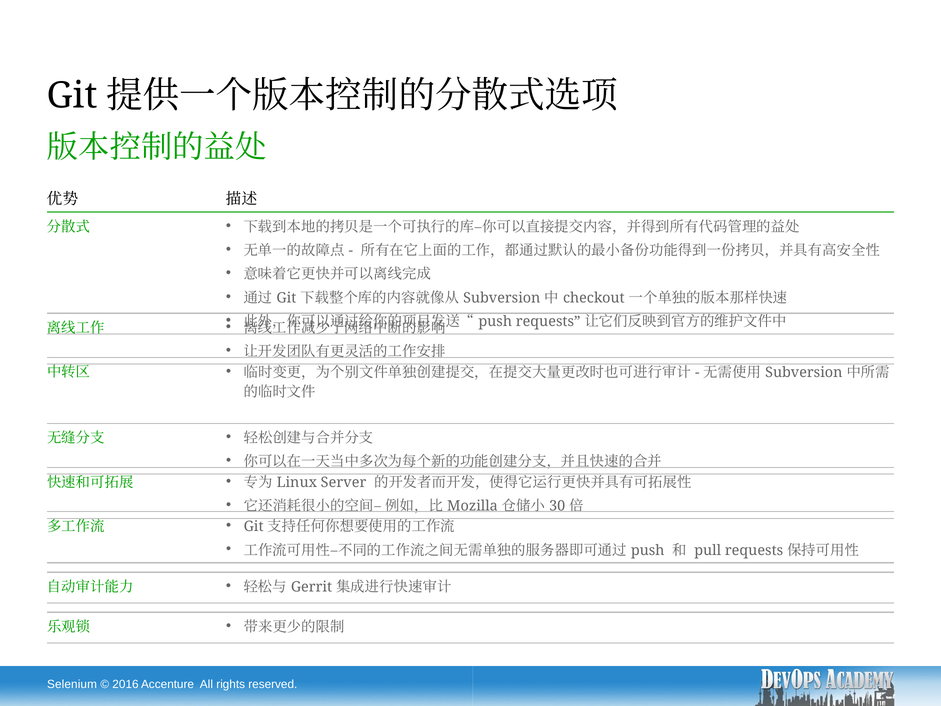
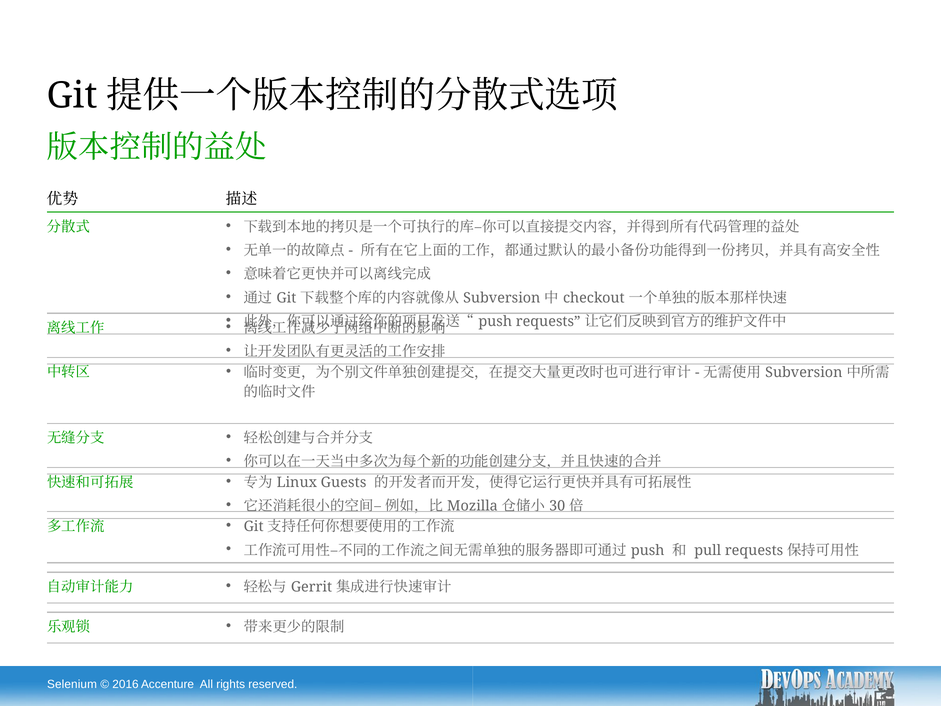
Server: Server -> Guests
